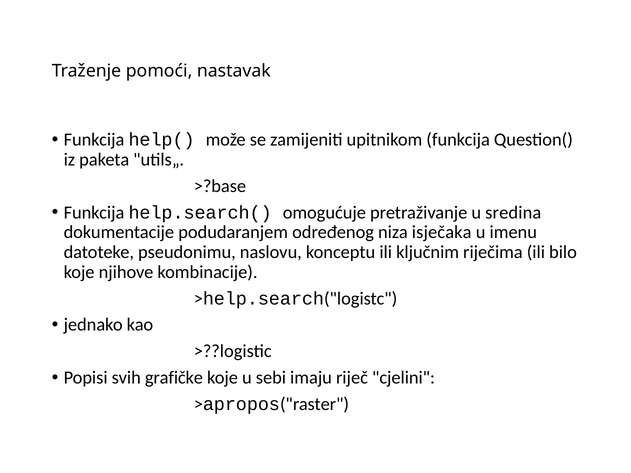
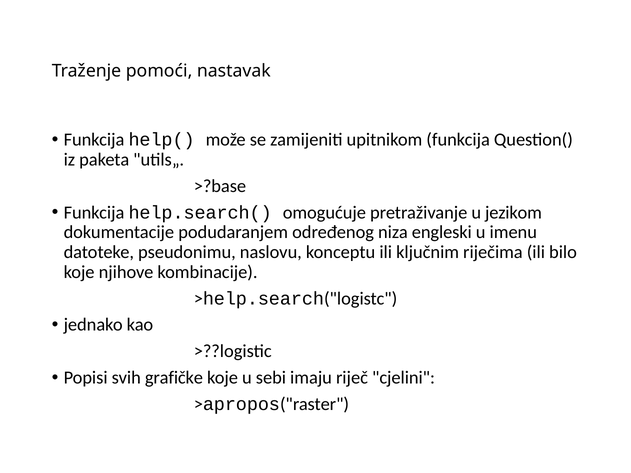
sredina: sredina -> jezikom
isječaka: isječaka -> engleski
